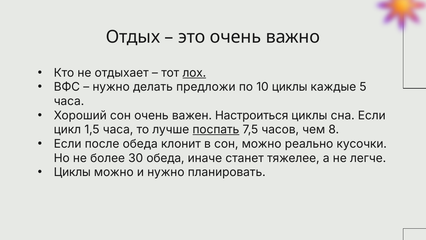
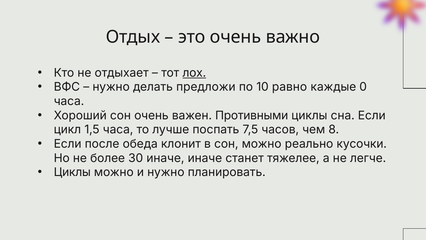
10 циклы: циклы -> равно
5: 5 -> 0
Настроиться: Настроиться -> Противными
поспать underline: present -> none
30 обеда: обеда -> иначе
